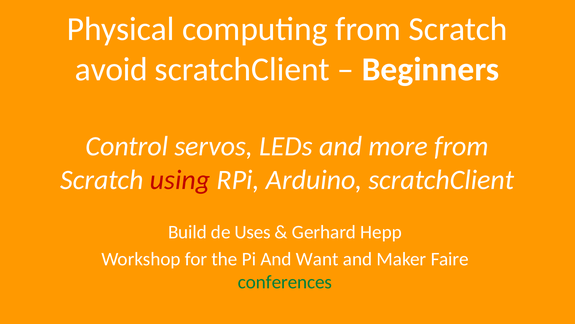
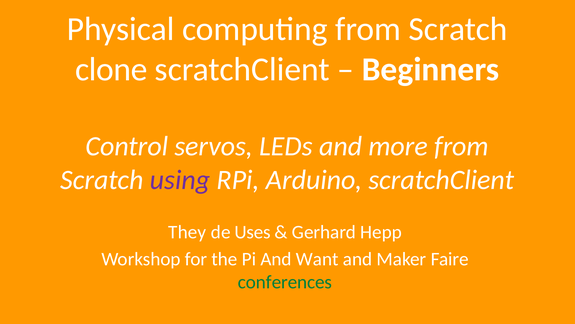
avoid: avoid -> clone
using colour: red -> purple
Build: Build -> They
